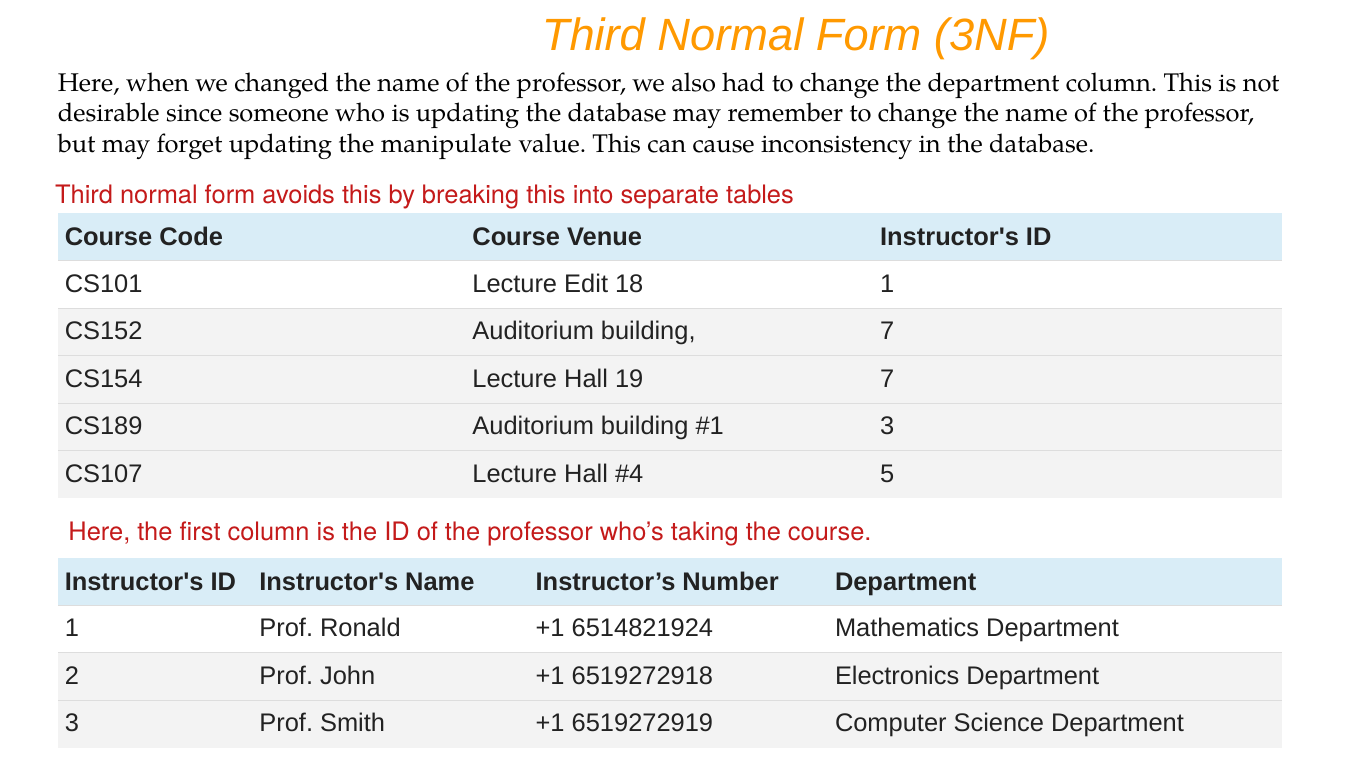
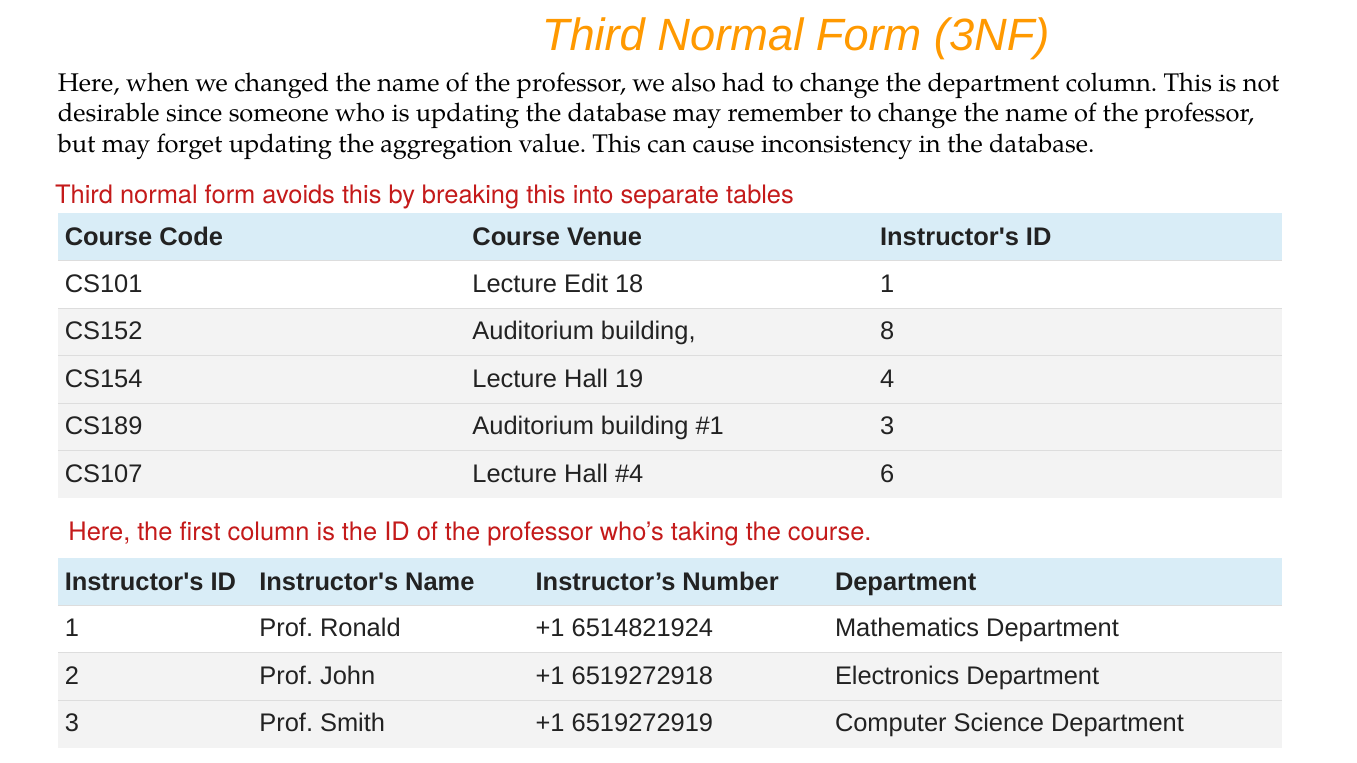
manipulate: manipulate -> aggregation
building 7: 7 -> 8
19 7: 7 -> 4
5: 5 -> 6
